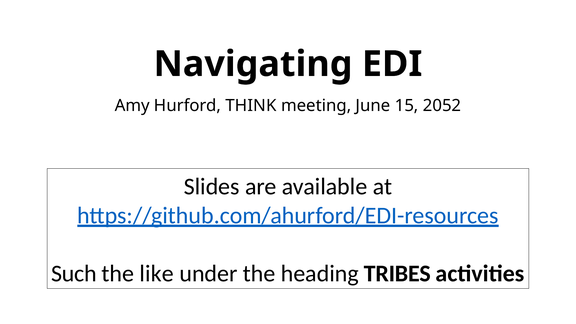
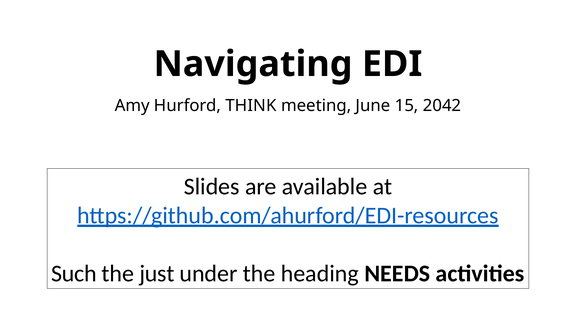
2052: 2052 -> 2042
like: like -> just
TRIBES: TRIBES -> NEEDS
